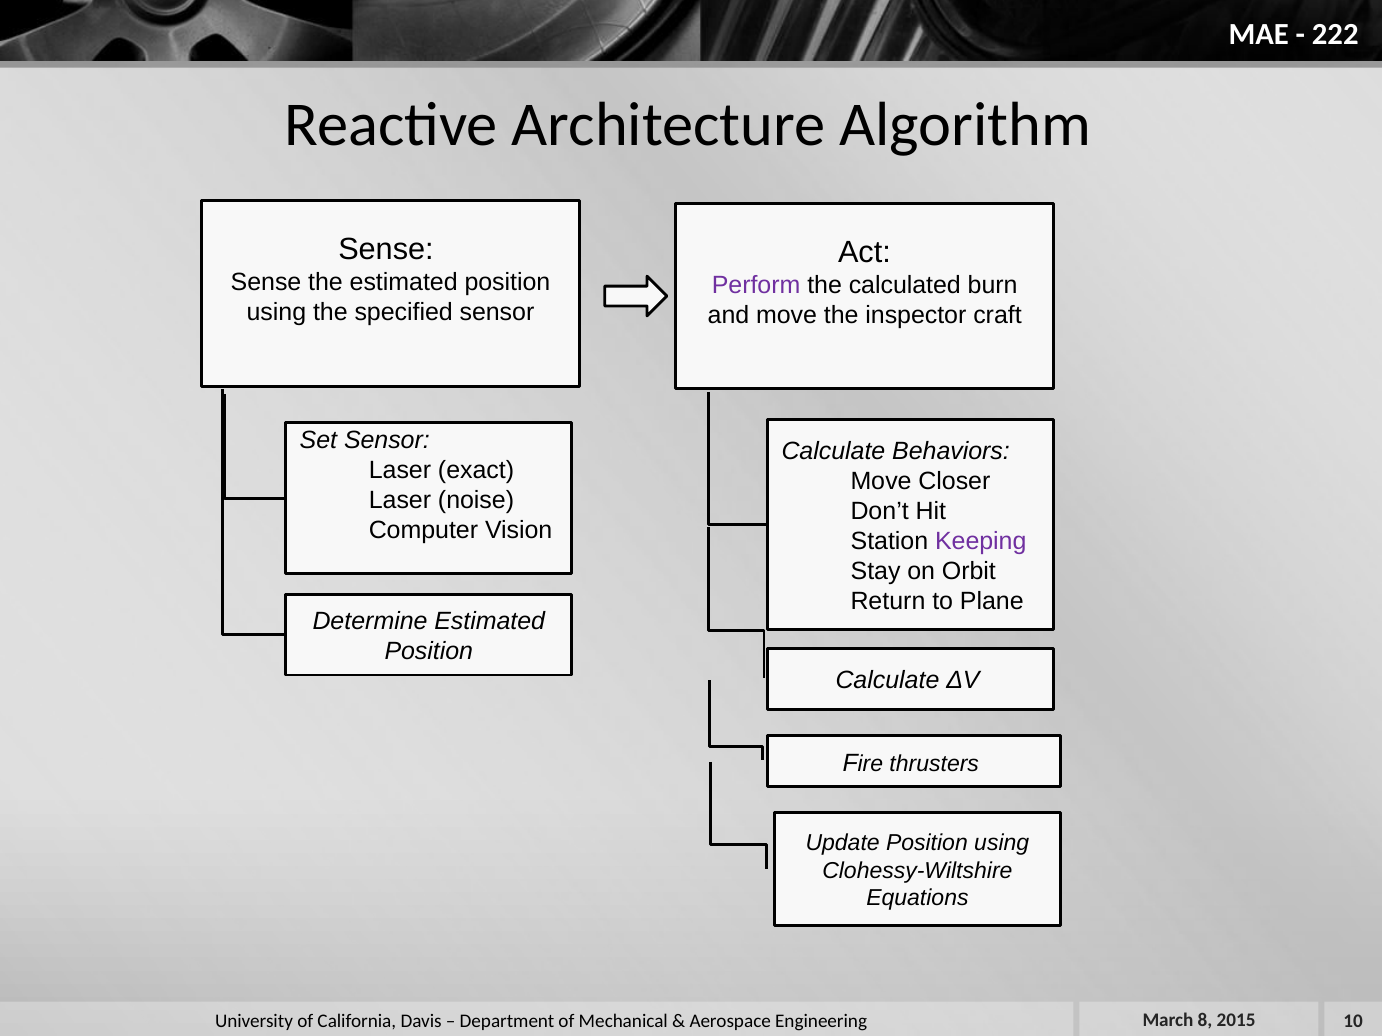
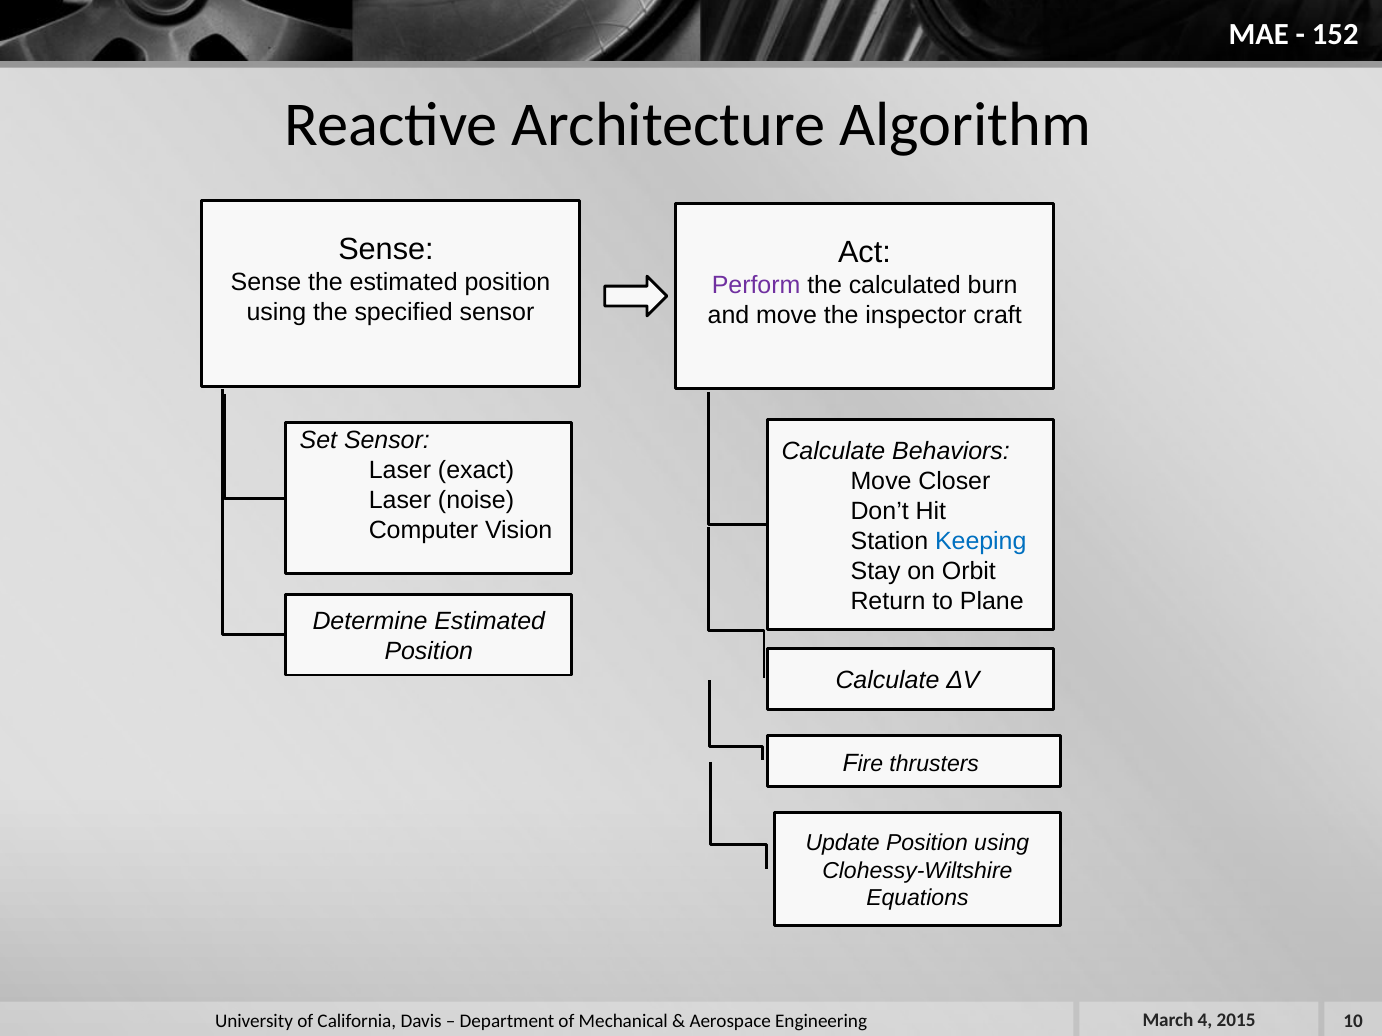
222: 222 -> 152
Keeping colour: purple -> blue
8: 8 -> 4
